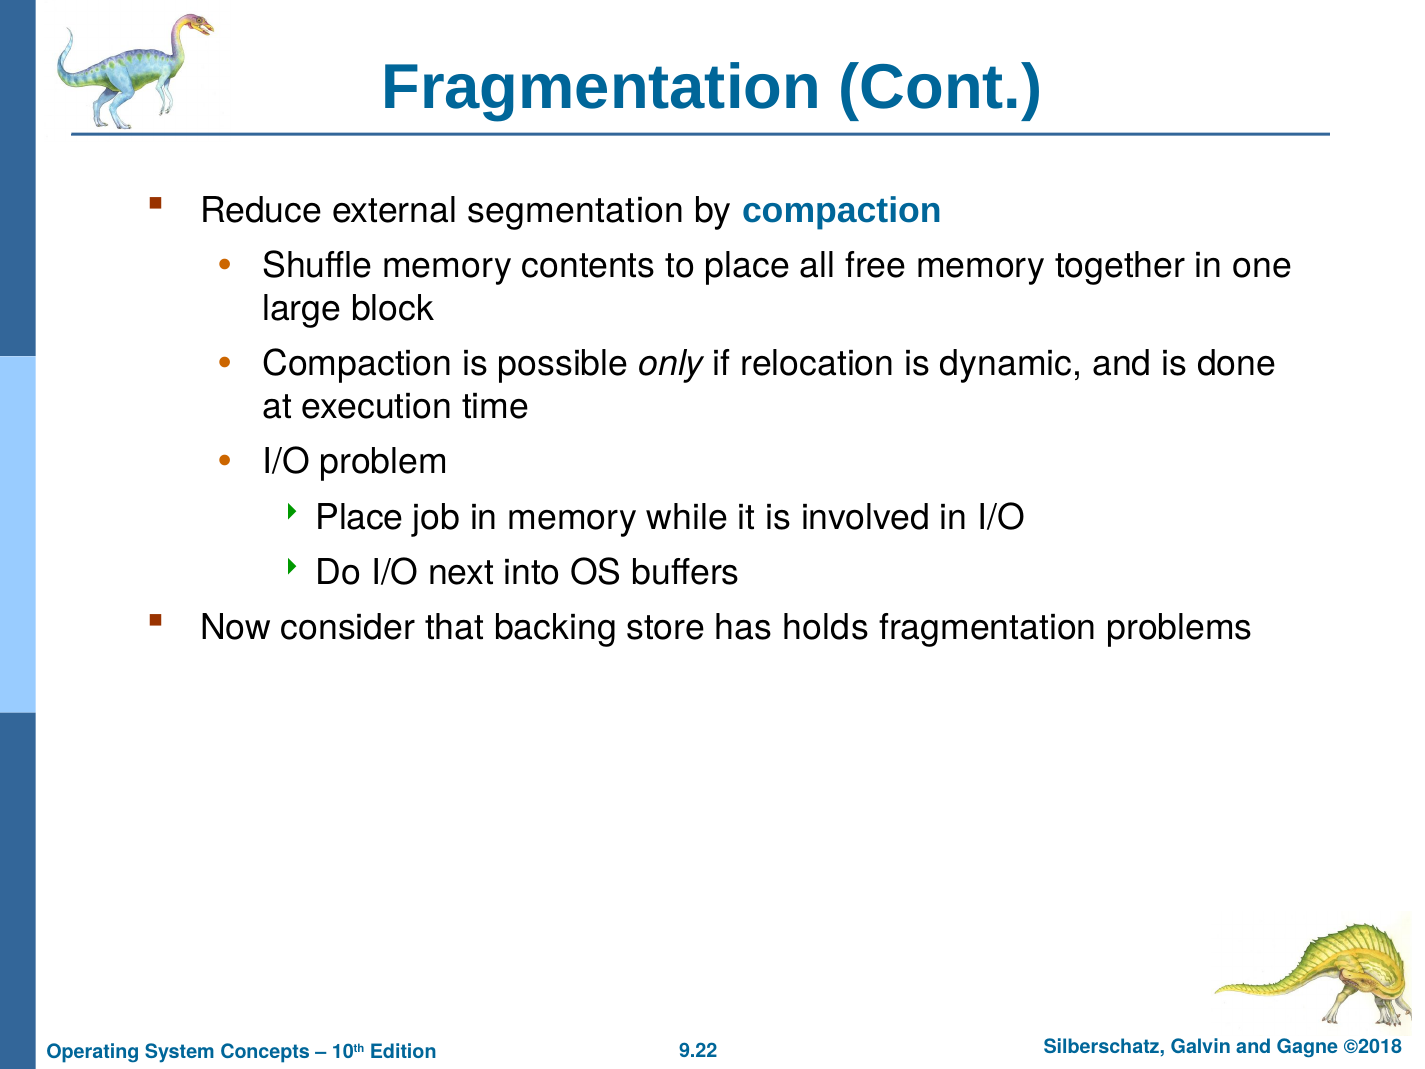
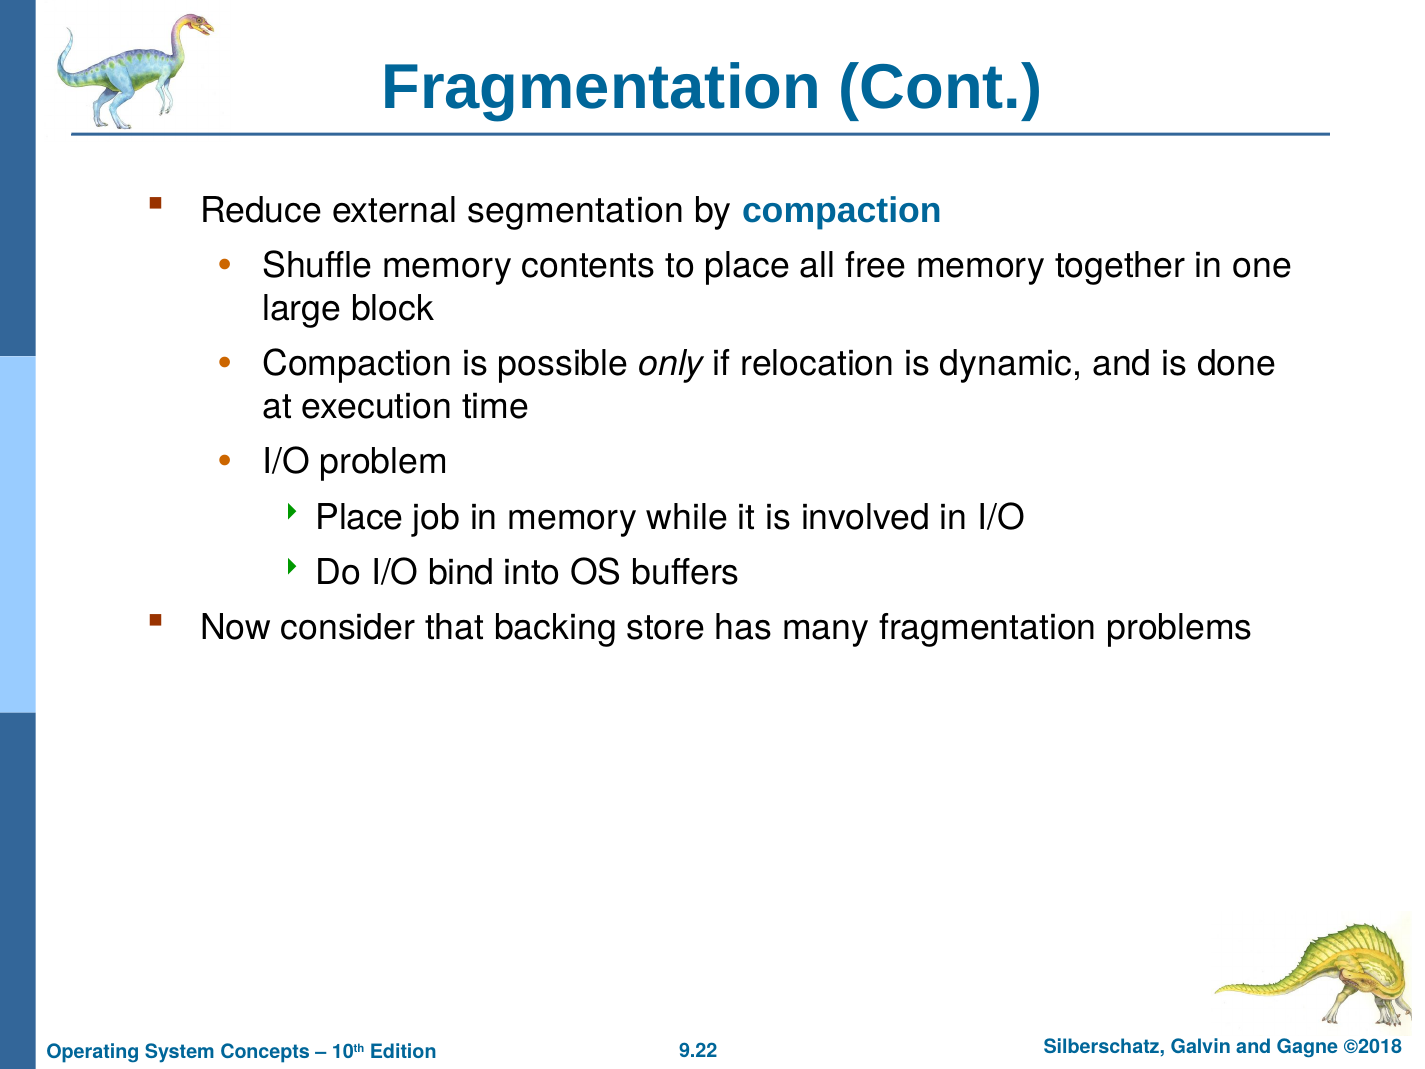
next: next -> bind
holds: holds -> many
